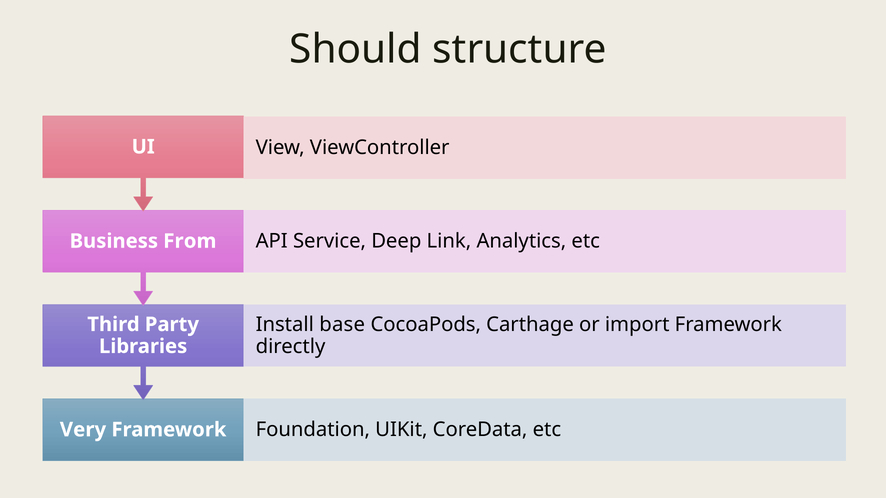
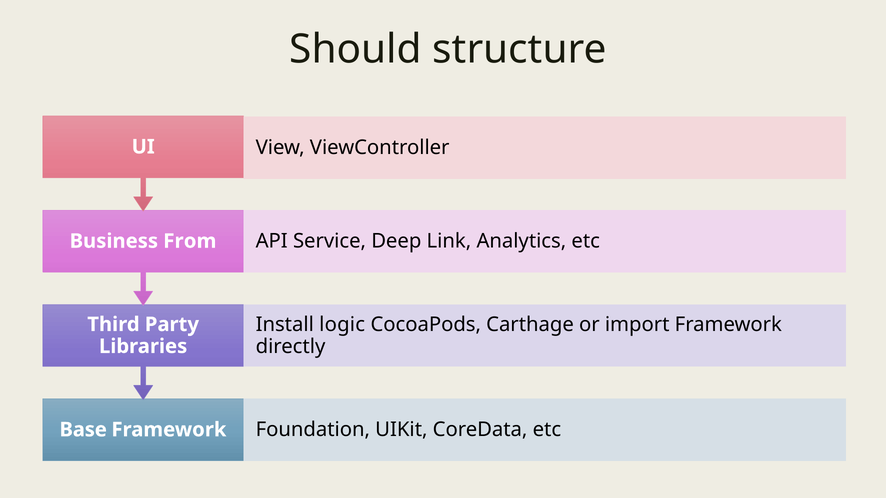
base: base -> logic
Very: Very -> Base
